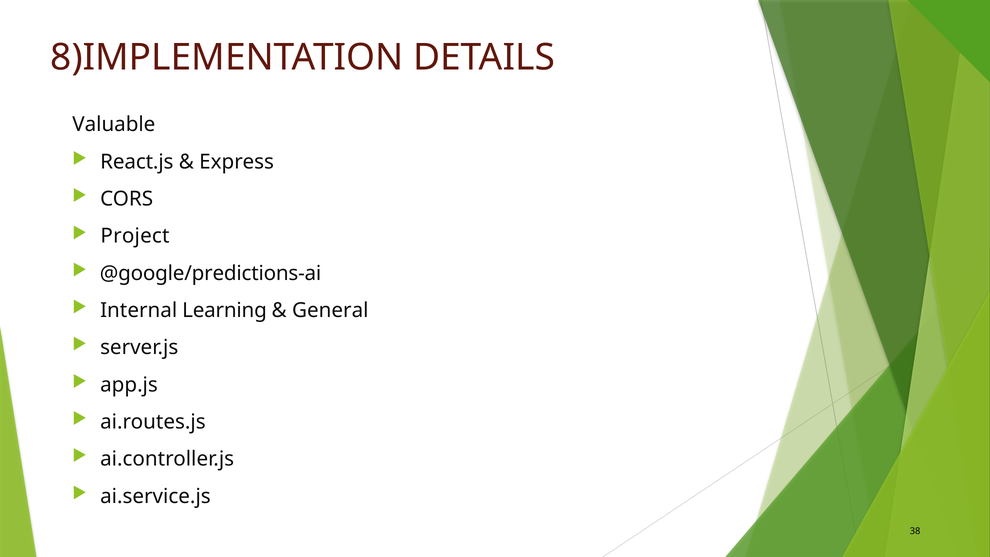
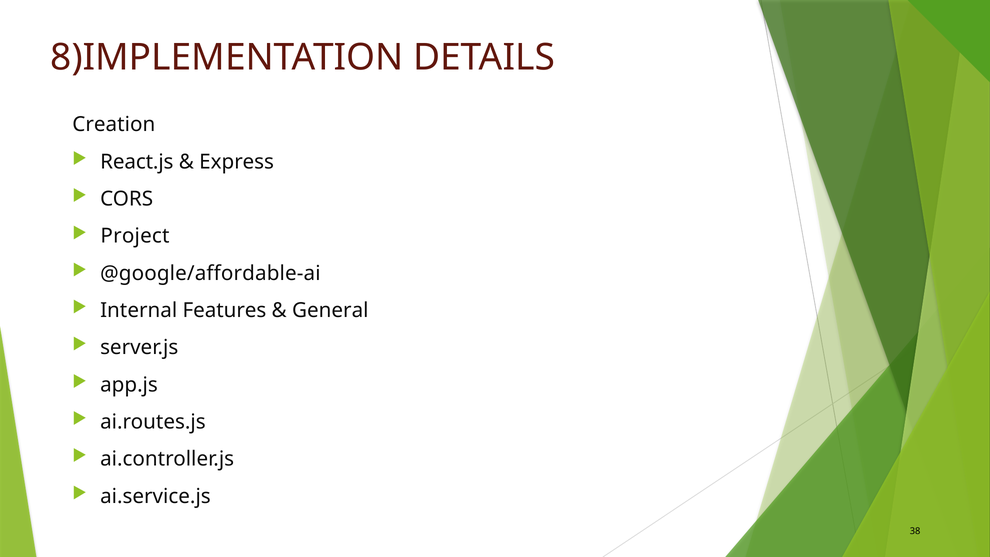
Valuable: Valuable -> Creation
@google/predictions-ai: @google/predictions-ai -> @google/affordable-ai
Learning: Learning -> Features
